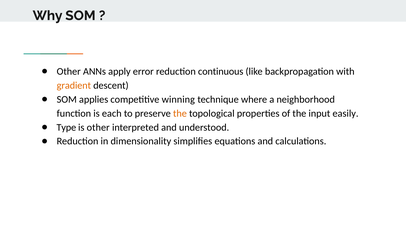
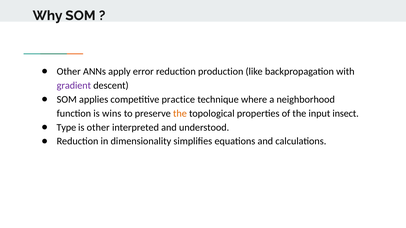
continuous: continuous -> production
gradient colour: orange -> purple
winning: winning -> practice
each: each -> wins
easily: easily -> insect
